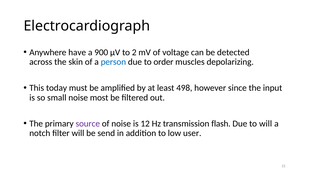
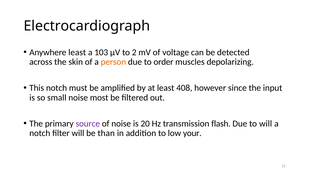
Anywhere have: have -> least
900: 900 -> 103
person colour: blue -> orange
This today: today -> notch
498: 498 -> 408
12: 12 -> 20
send: send -> than
user: user -> your
